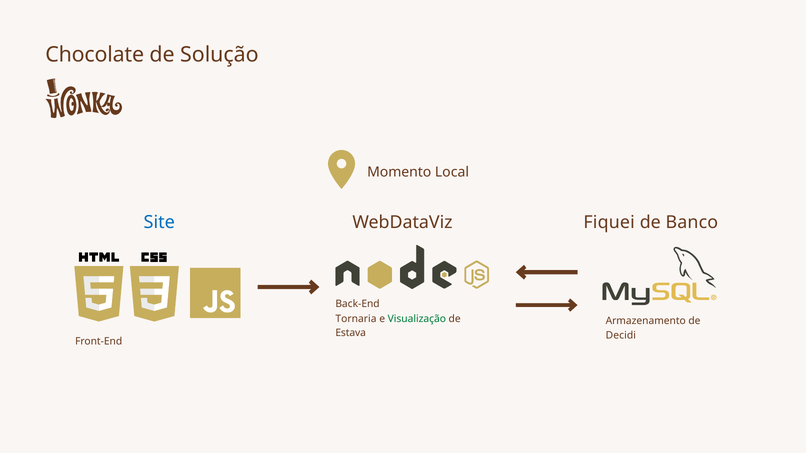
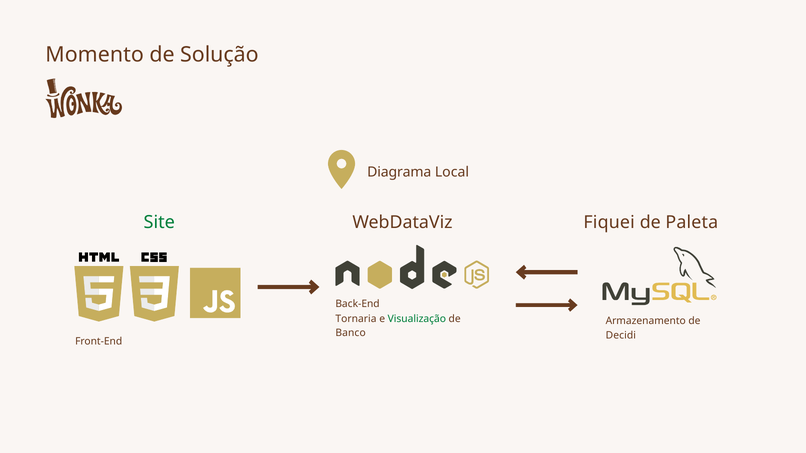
Chocolate: Chocolate -> Momento
Momento: Momento -> Diagrama
Site colour: blue -> green
Banco: Banco -> Paleta
Estava: Estava -> Banco
